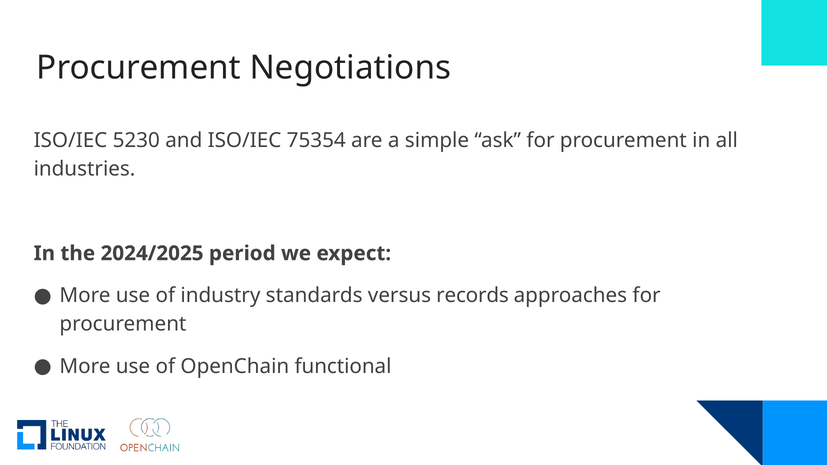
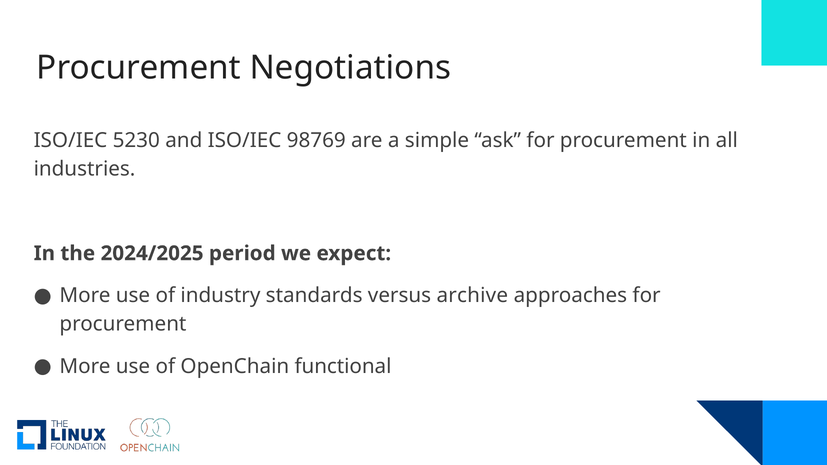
75354: 75354 -> 98769
records: records -> archive
